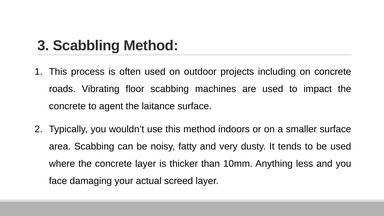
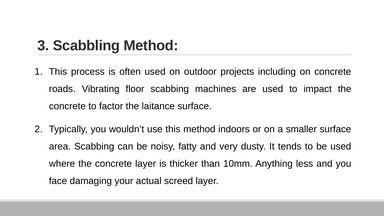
agent: agent -> factor
